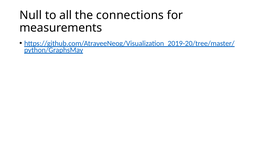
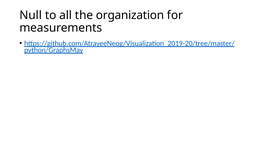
connections: connections -> organization
